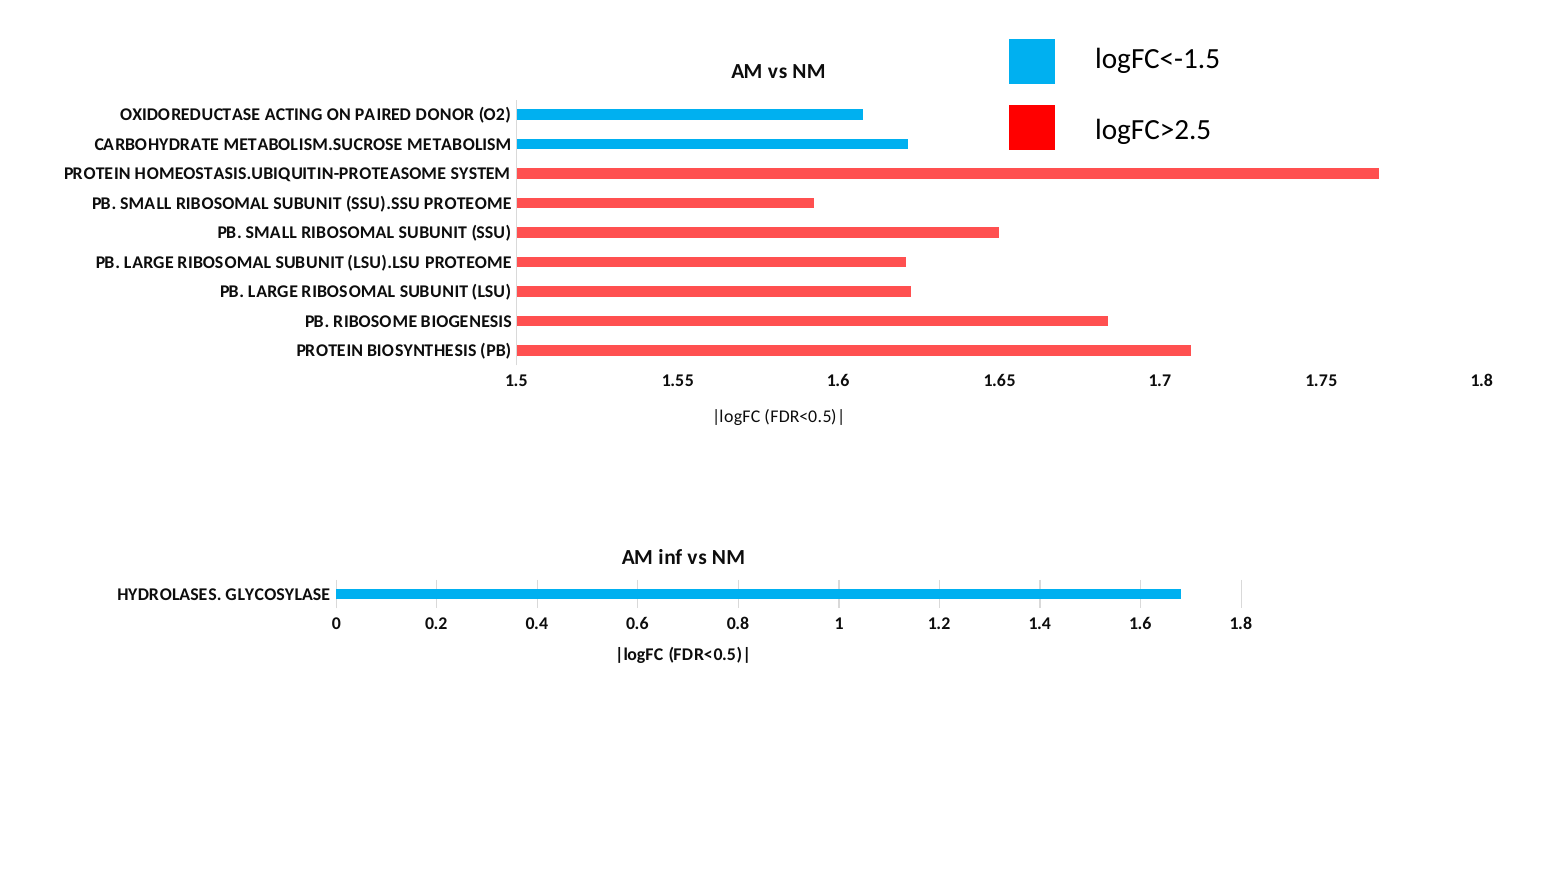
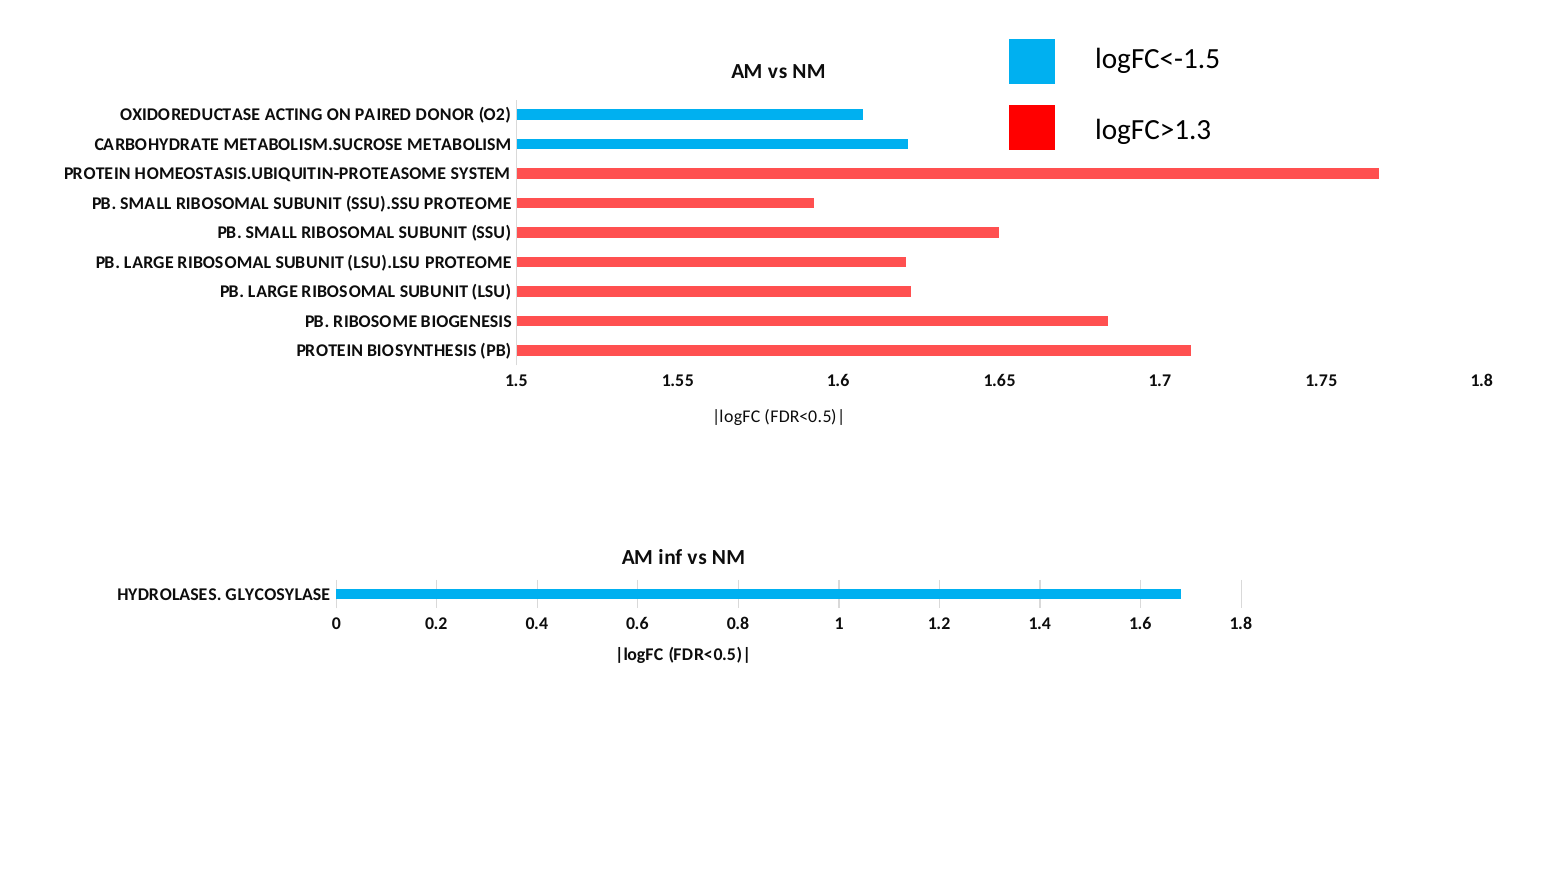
logFC>2.5: logFC>2.5 -> logFC>1.3
